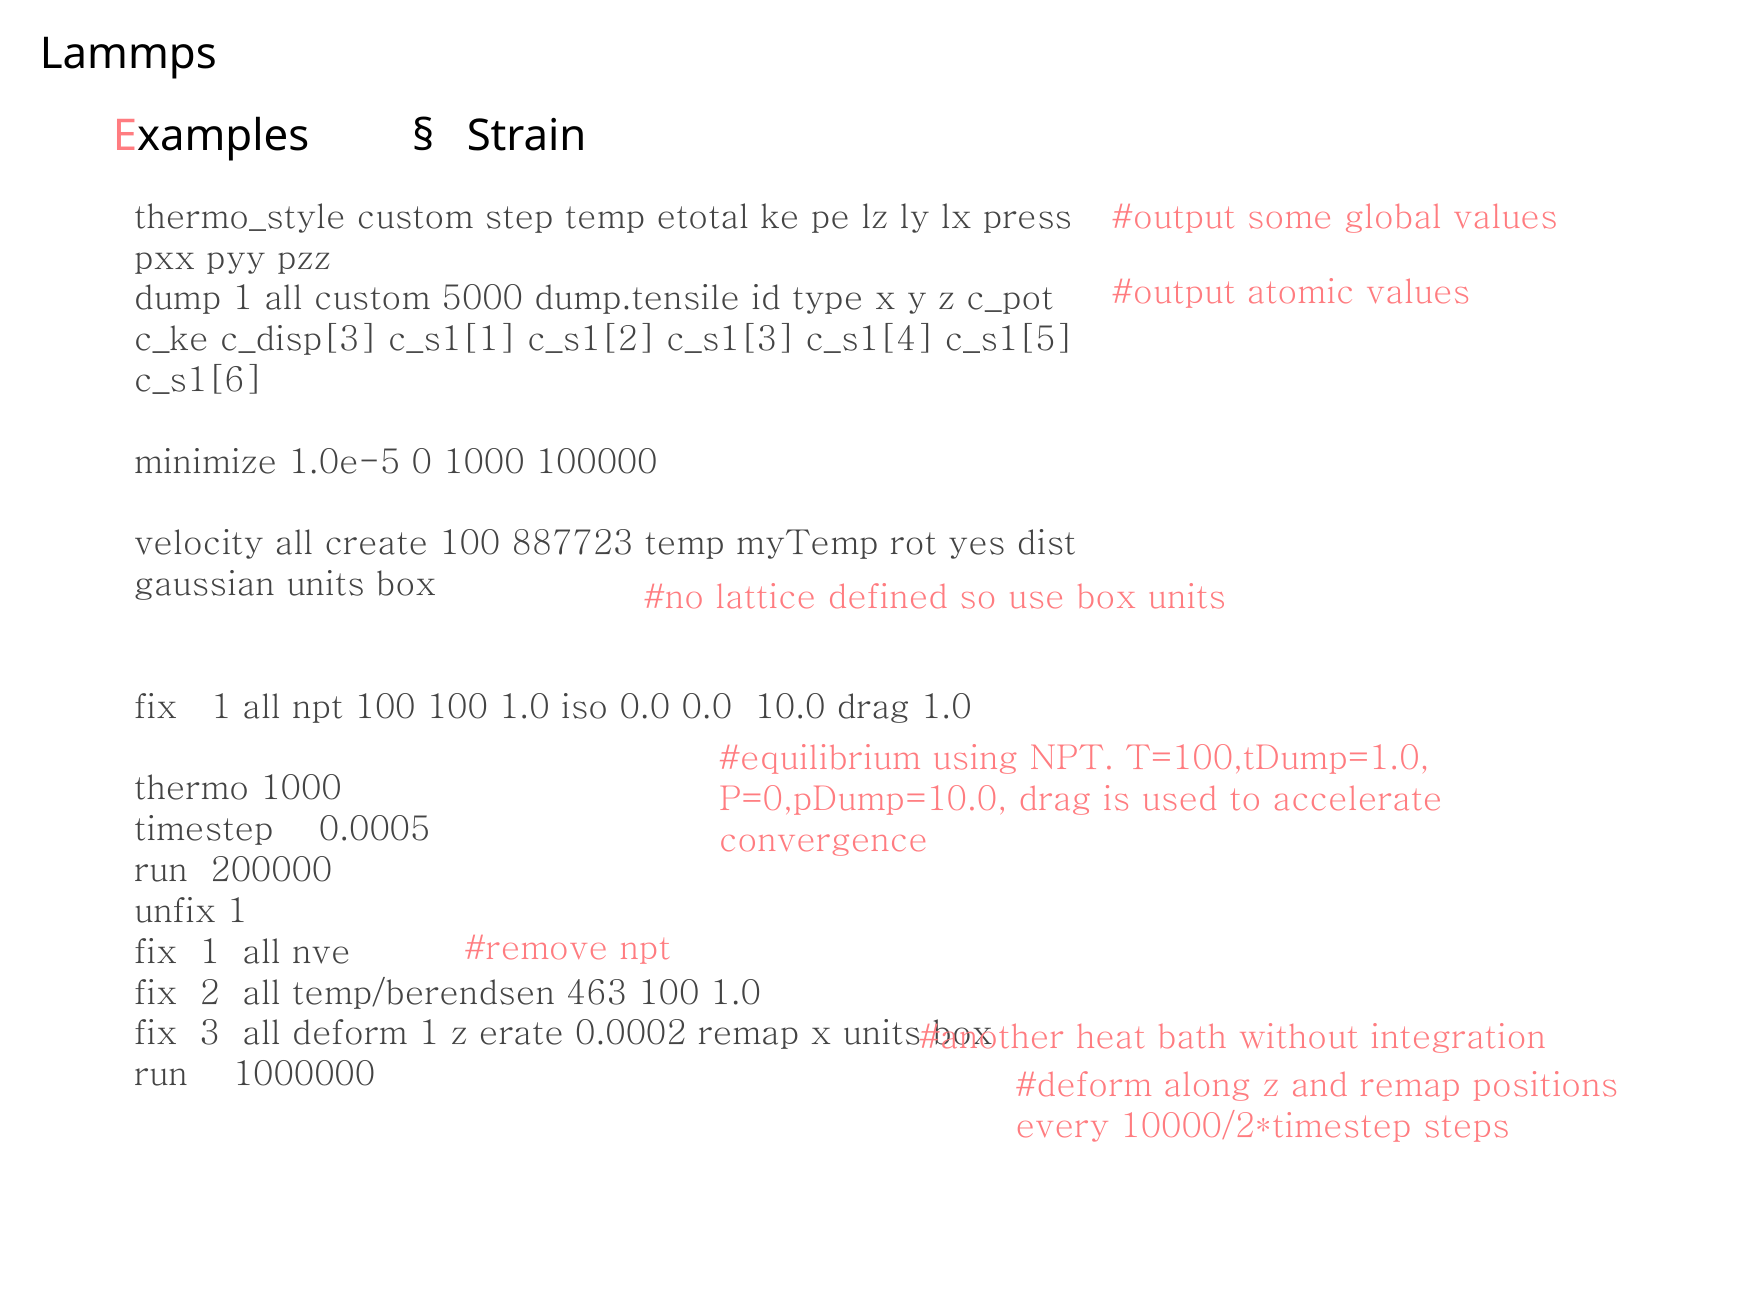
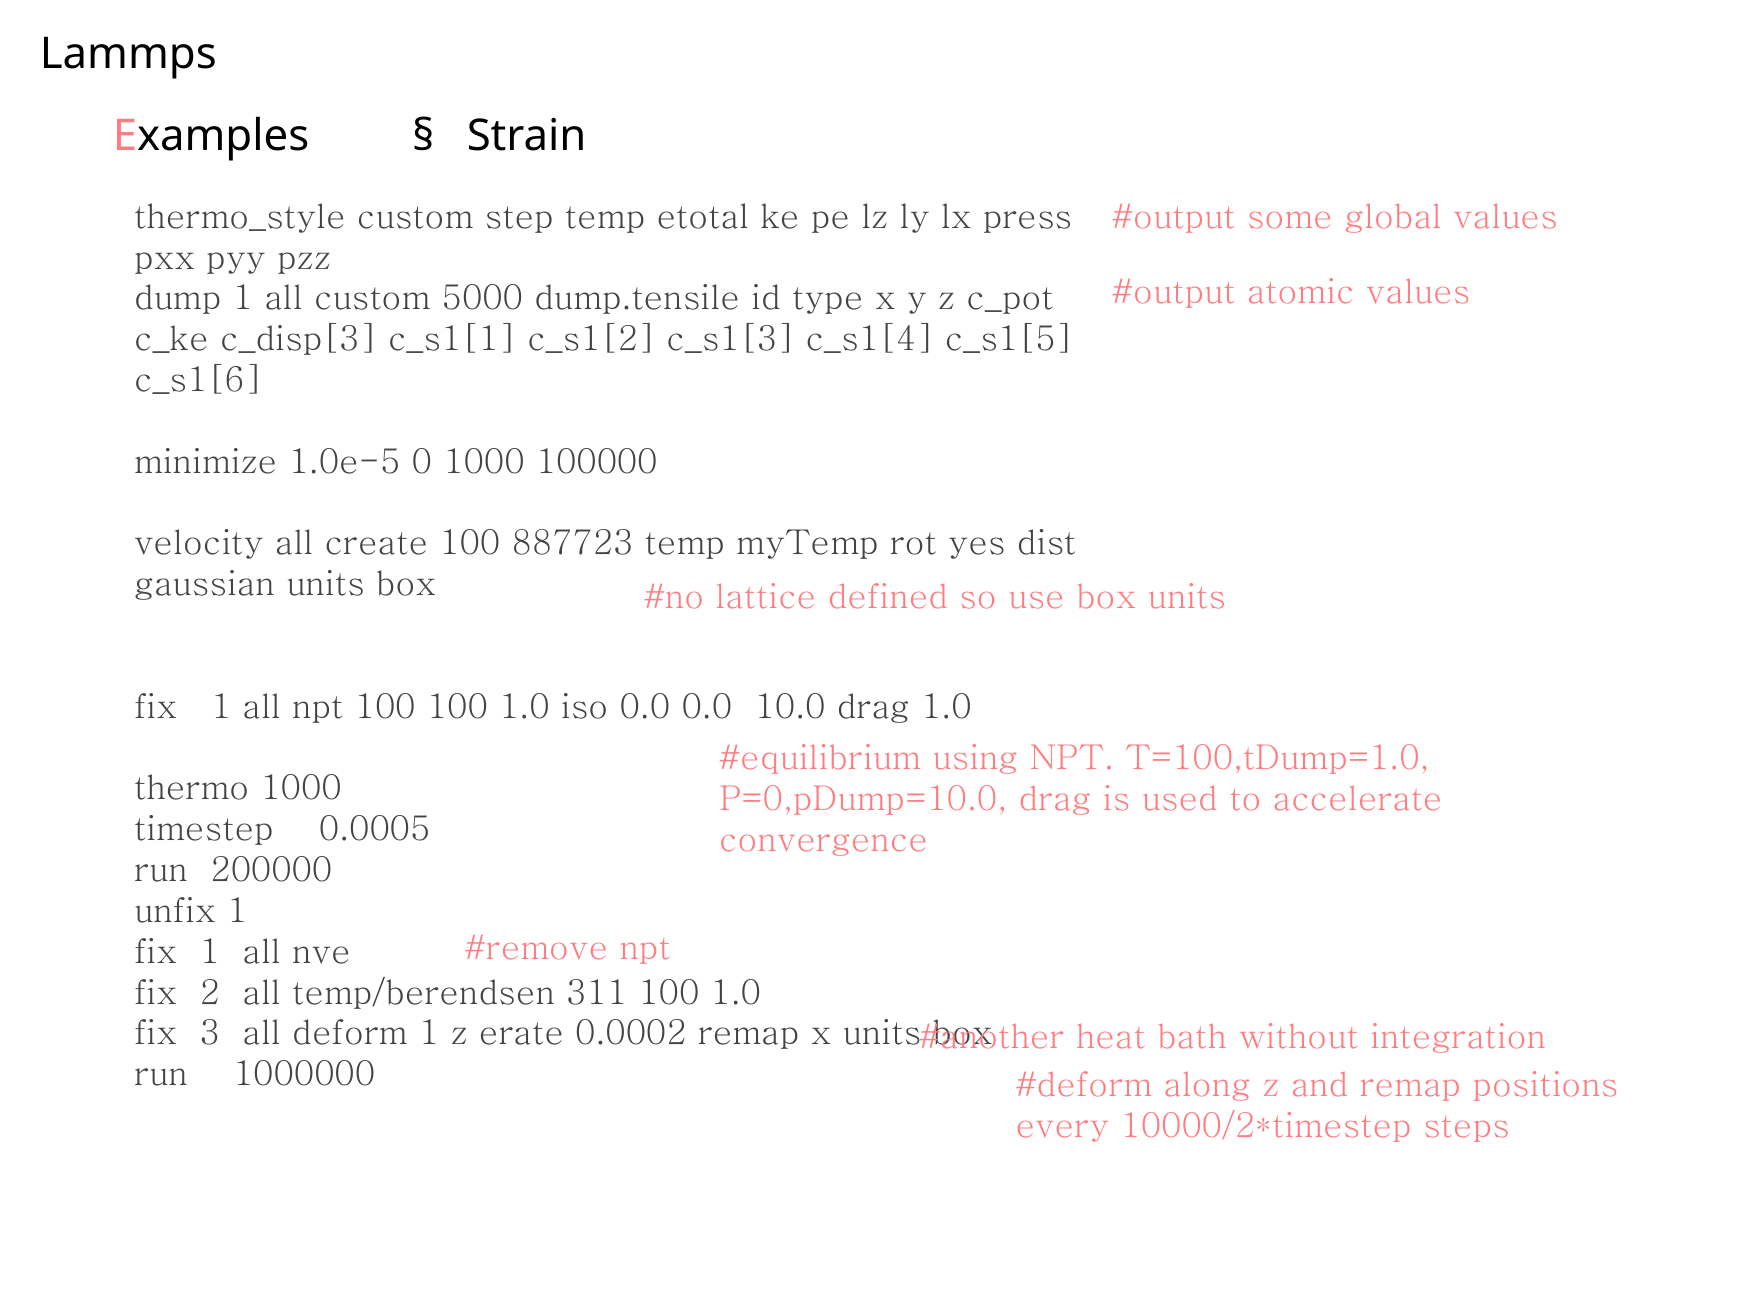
463: 463 -> 311
